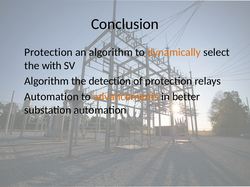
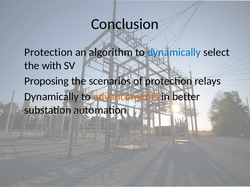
dynamically at (174, 52) colour: orange -> blue
Algorithm at (47, 81): Algorithm -> Proposing
detection: detection -> scenarios
Automation at (52, 97): Automation -> Dynamically
